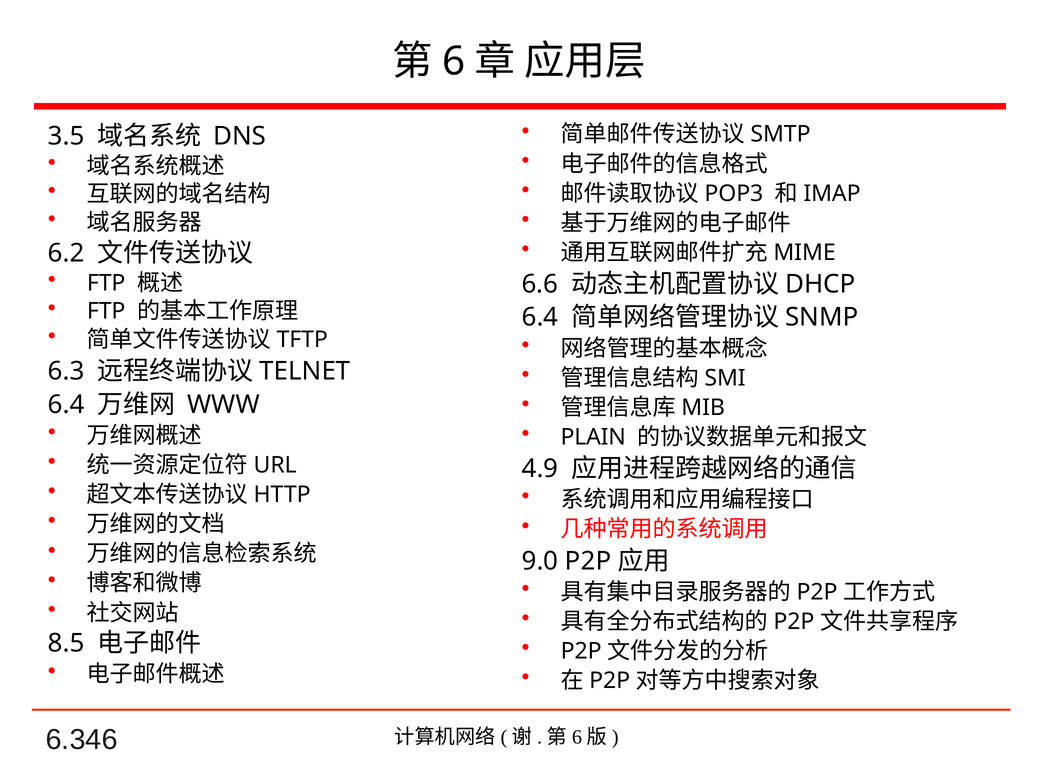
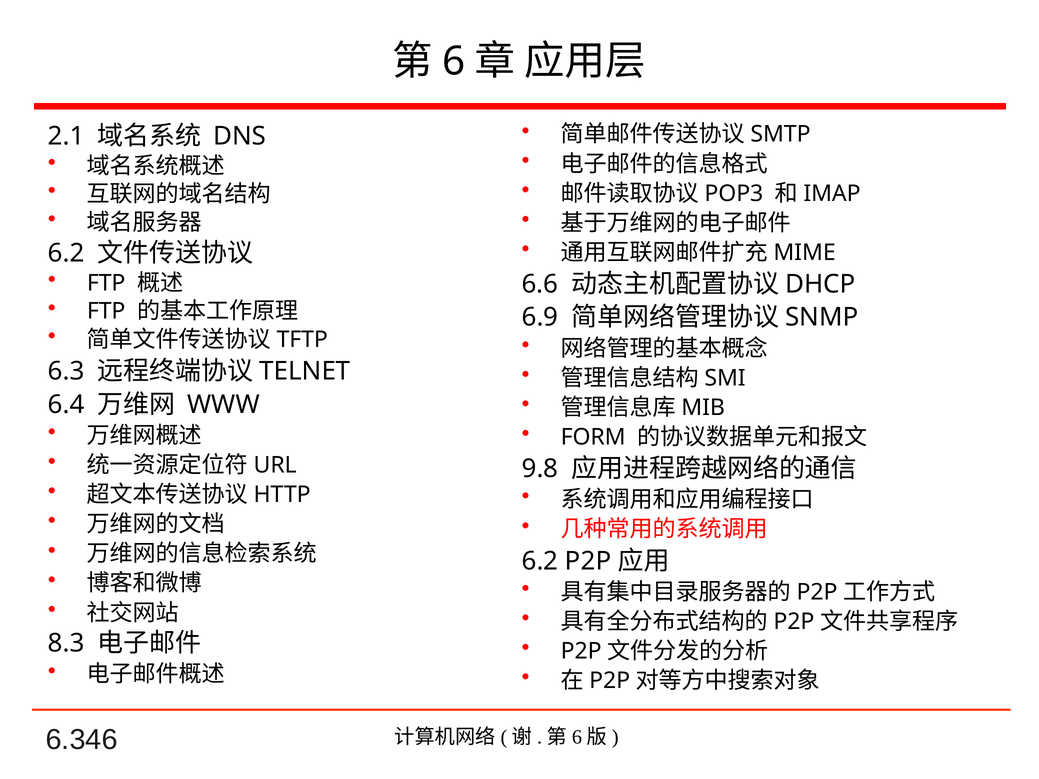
3.5: 3.5 -> 2.1
6.4 at (540, 317): 6.4 -> 6.9
PLAIN: PLAIN -> FORM
4.9: 4.9 -> 9.8
9.0 at (540, 561): 9.0 -> 6.2
8.5: 8.5 -> 8.3
